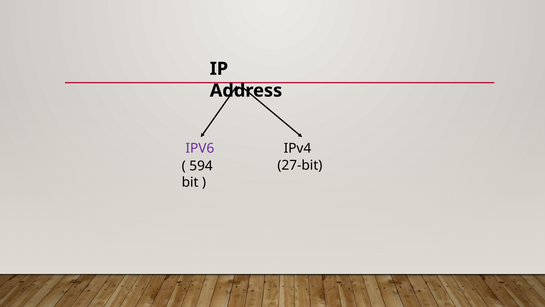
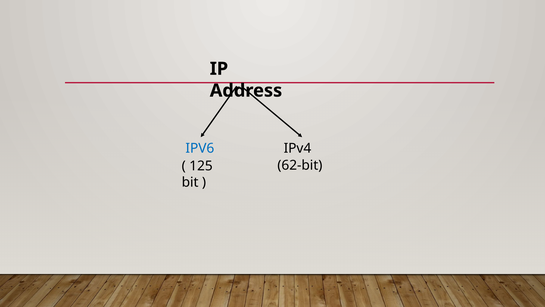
IPV6 colour: purple -> blue
27-bit: 27-bit -> 62-bit
594: 594 -> 125
